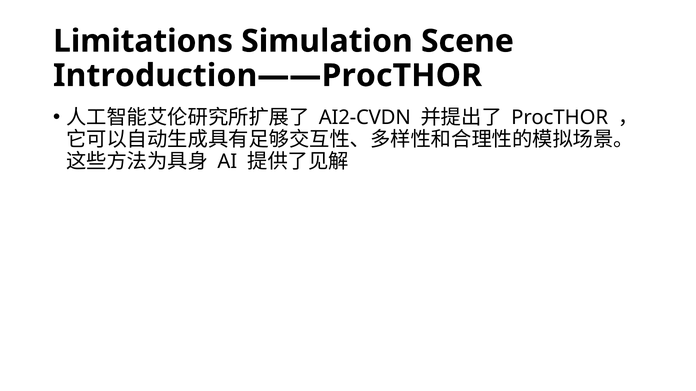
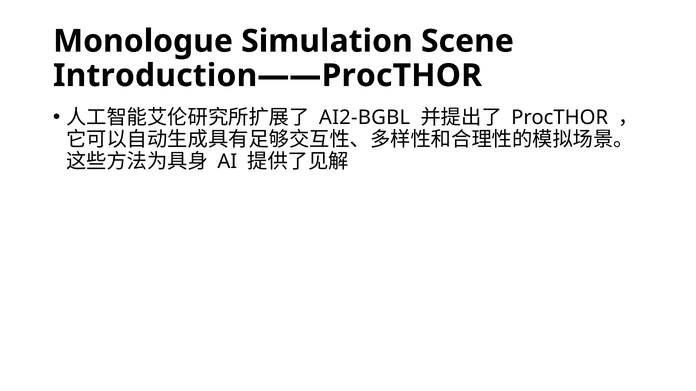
Limitations: Limitations -> Monologue
AI2-CVDN: AI2-CVDN -> AI2-BGBL
